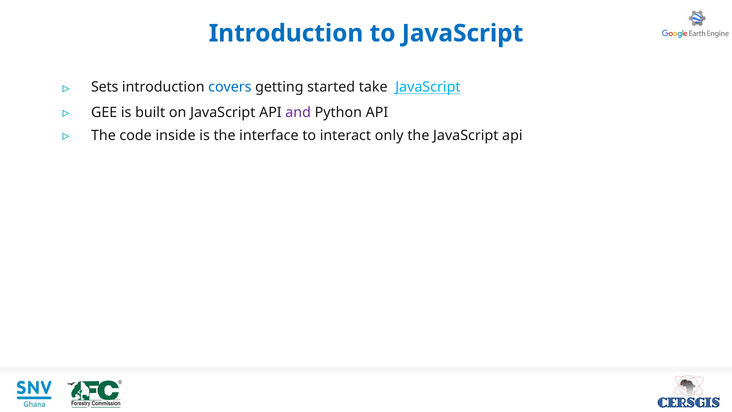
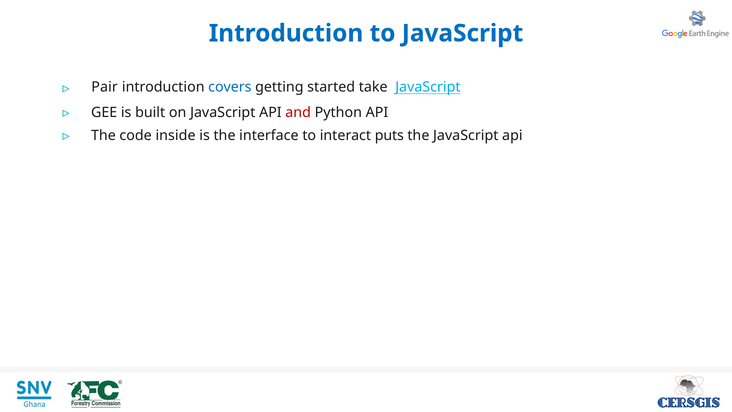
Sets: Sets -> Pair
and colour: purple -> red
only: only -> puts
